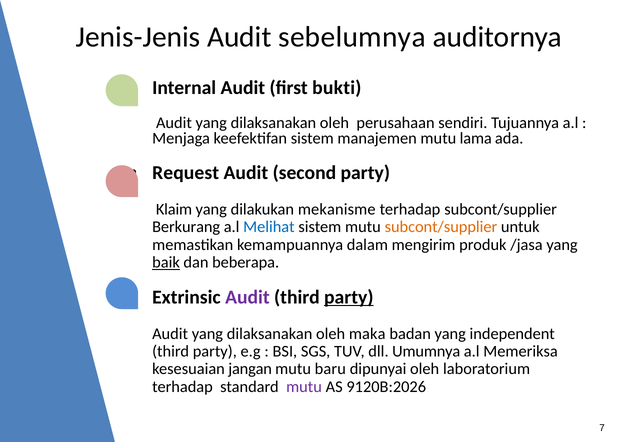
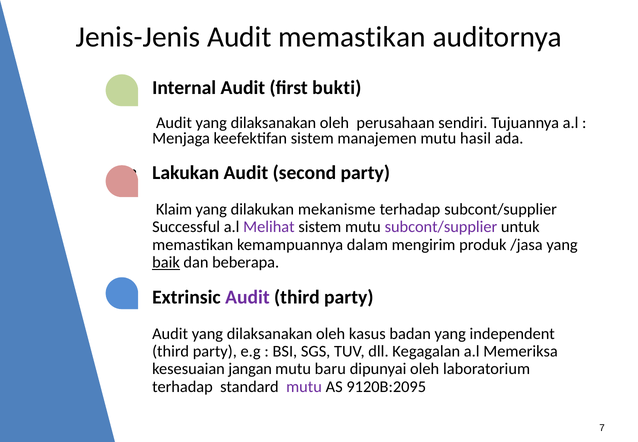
Audit sebelumnya: sebelumnya -> memastikan
lama: lama -> hasil
Request: Request -> Lakukan
Berkurang: Berkurang -> Successful
Melihat colour: blue -> purple
subcont/supplier at (441, 227) colour: orange -> purple
party at (349, 297) underline: present -> none
maka: maka -> kasus
Umumnya: Umumnya -> Kegagalan
9120B:2026: 9120B:2026 -> 9120B:2095
